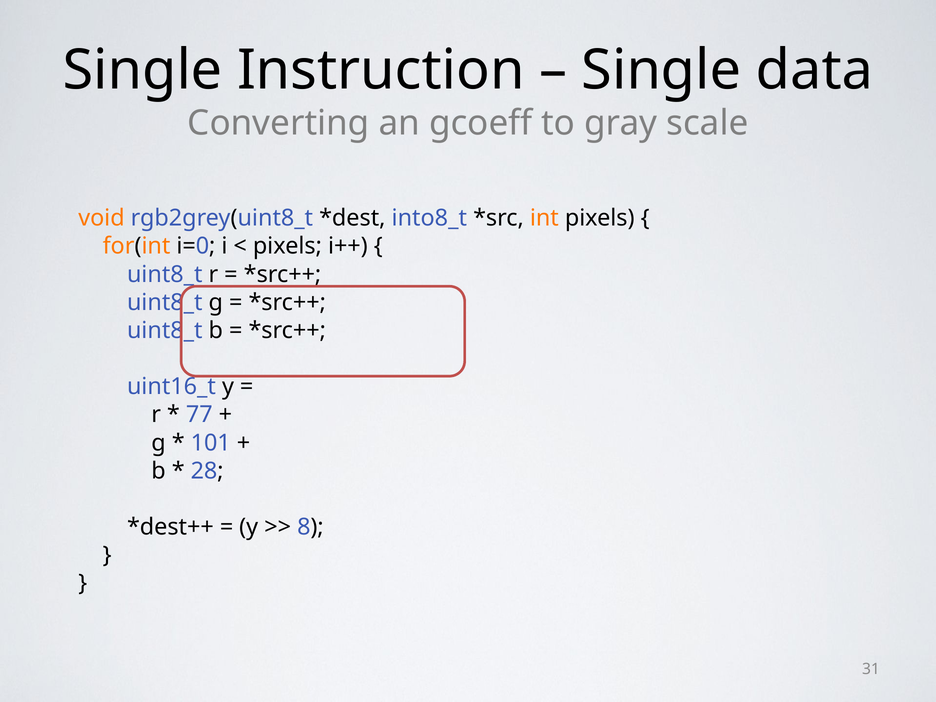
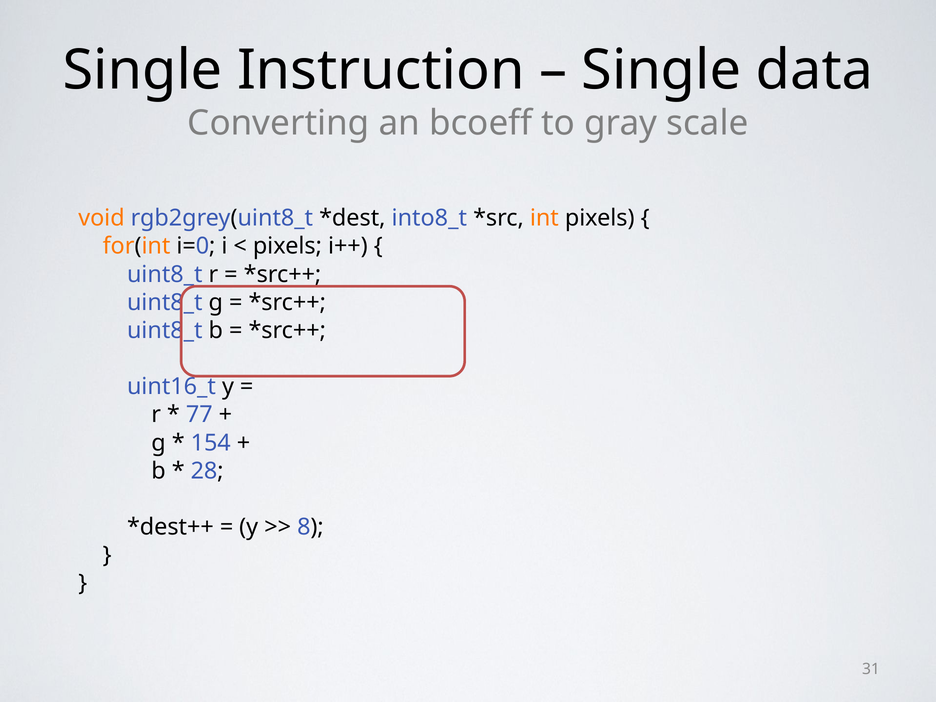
gcoeff: gcoeff -> bcoeff
101: 101 -> 154
